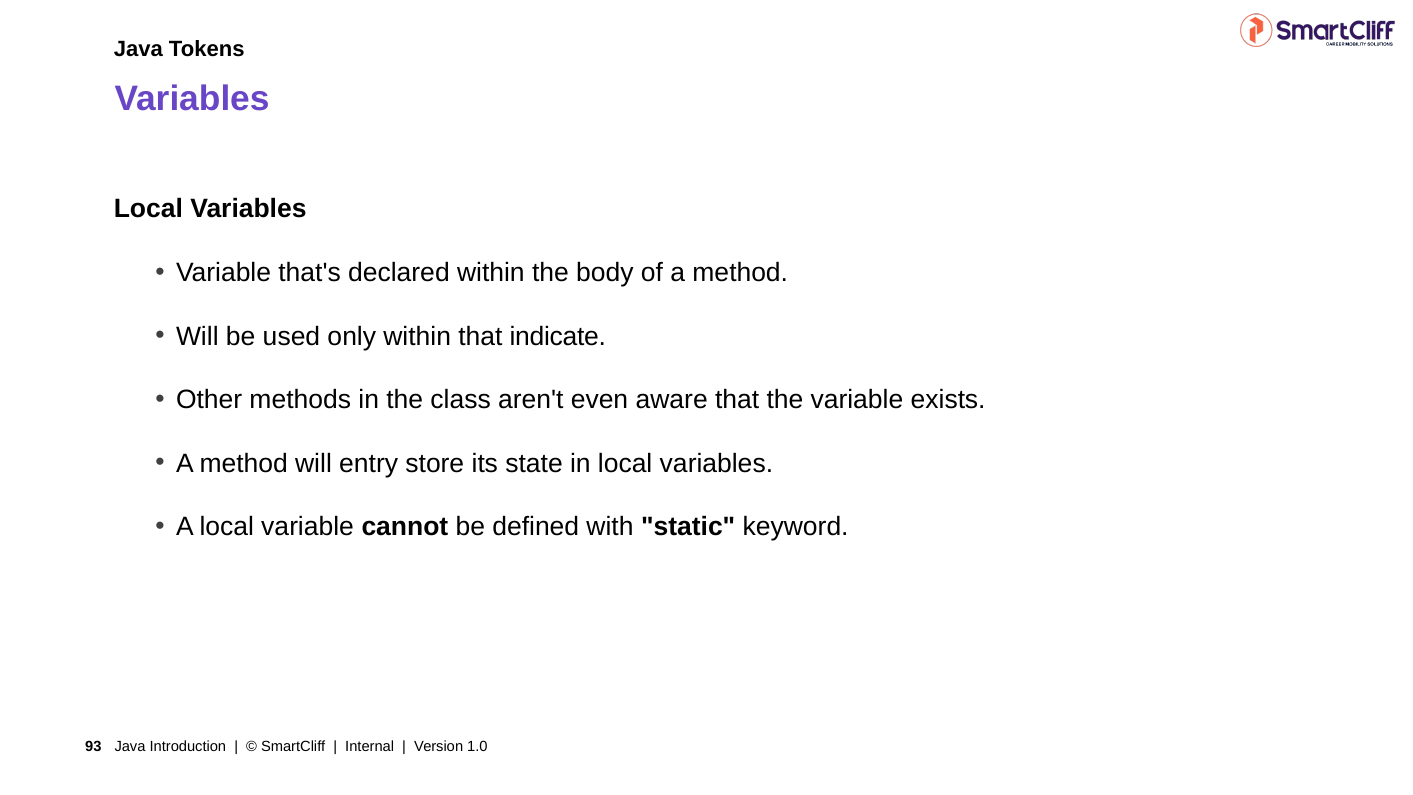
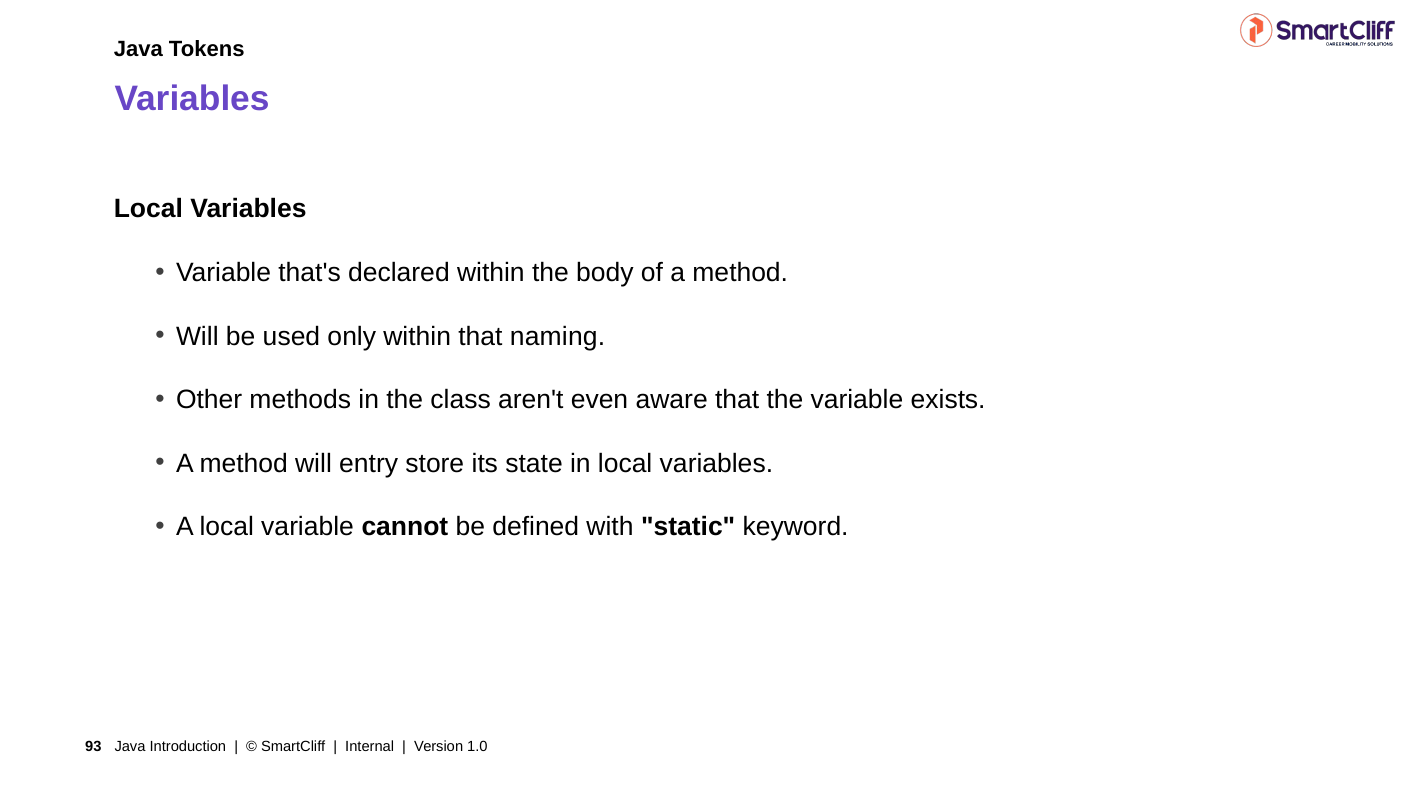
indicate: indicate -> naming
